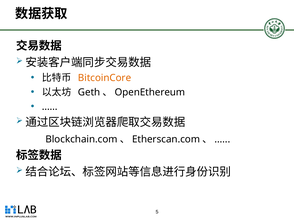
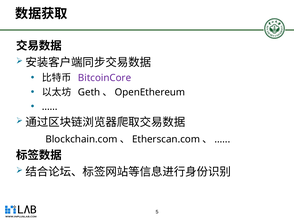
BitcoinCore colour: orange -> purple
